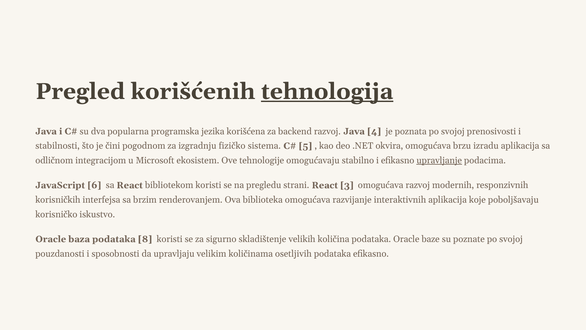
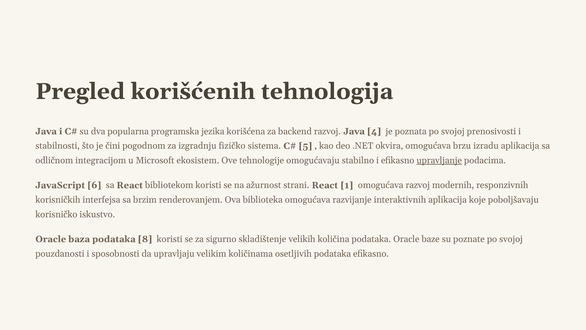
tehnologija underline: present -> none
pregledu: pregledu -> ažurnost
3: 3 -> 1
